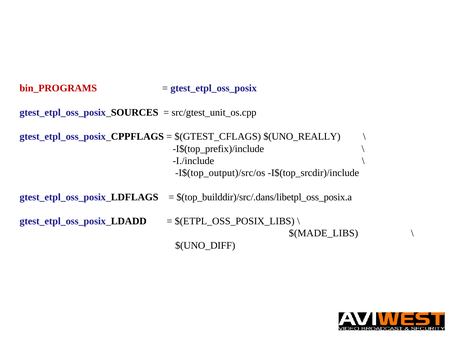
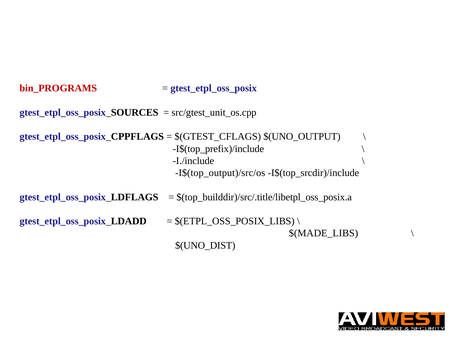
$(UNO_REALLY: $(UNO_REALLY -> $(UNO_OUTPUT
$(top_builddir)/src/.dans/libetpl_oss_posix.a: $(top_builddir)/src/.dans/libetpl_oss_posix.a -> $(top_builddir)/src/.title/libetpl_oss_posix.a
$(UNO_DIFF: $(UNO_DIFF -> $(UNO_DIST
